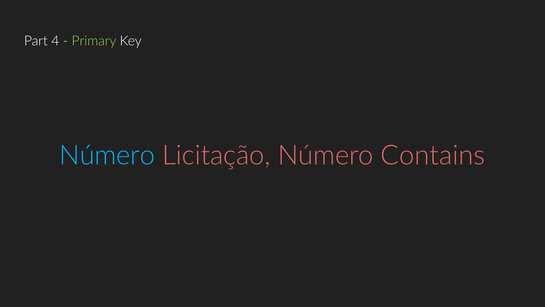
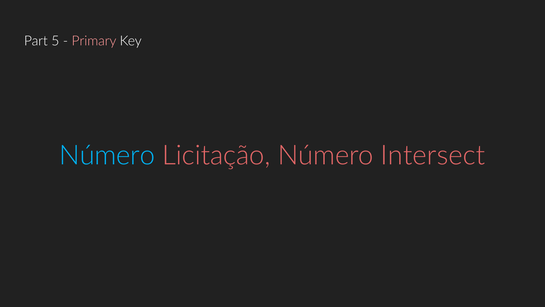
4: 4 -> 5
Primary colour: light green -> pink
Contains: Contains -> Intersect
